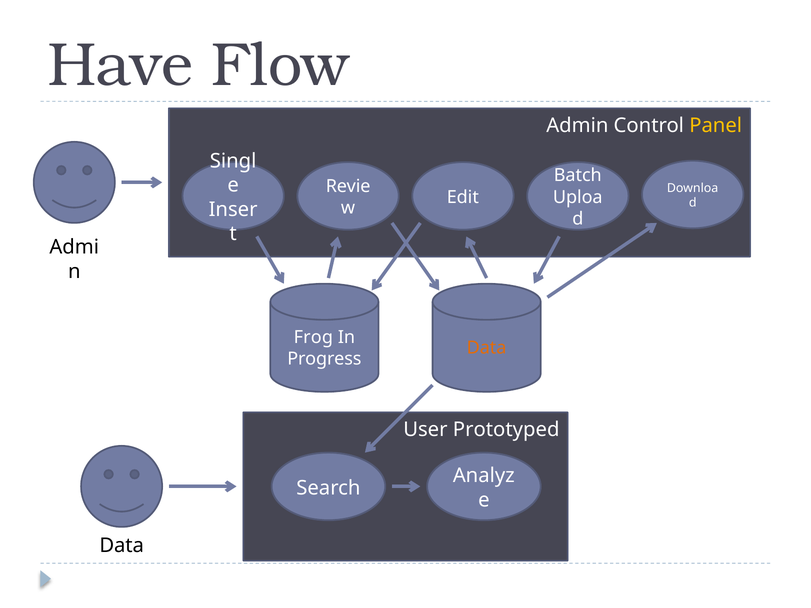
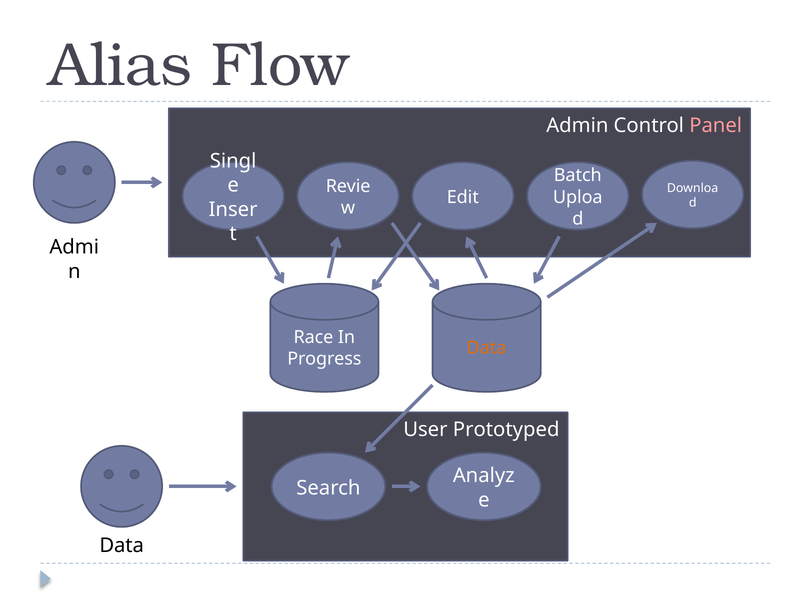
Have: Have -> Alias
Panel colour: yellow -> pink
Frog: Frog -> Race
